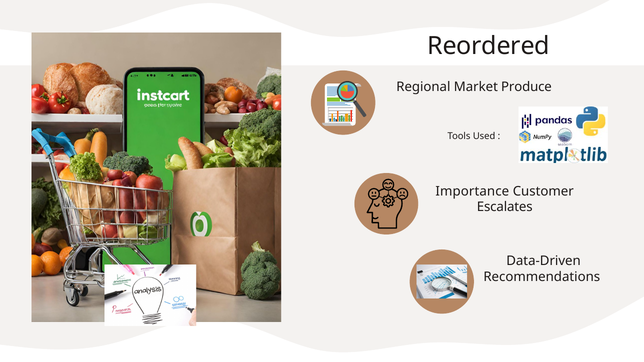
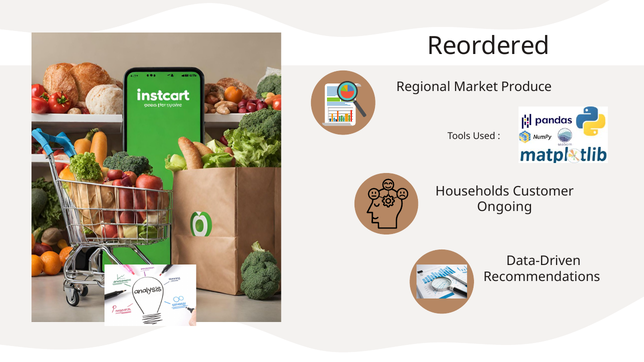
Importance: Importance -> Households
Escalates: Escalates -> Ongoing
